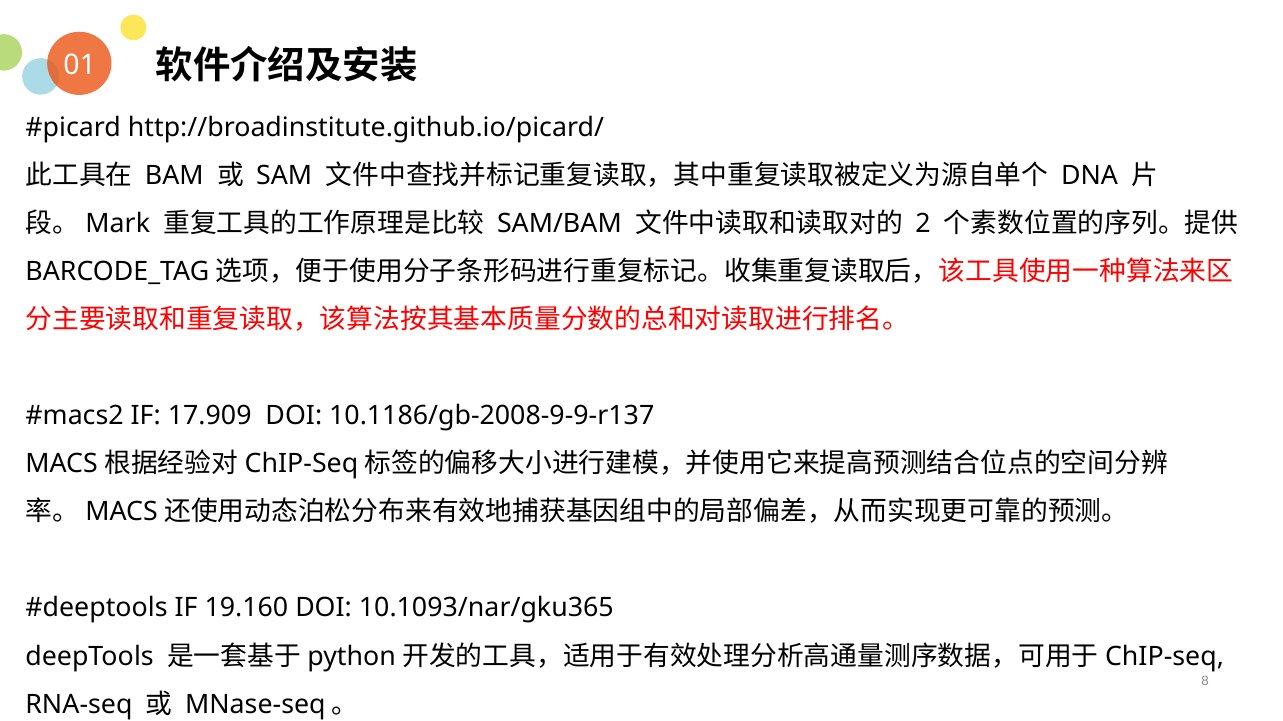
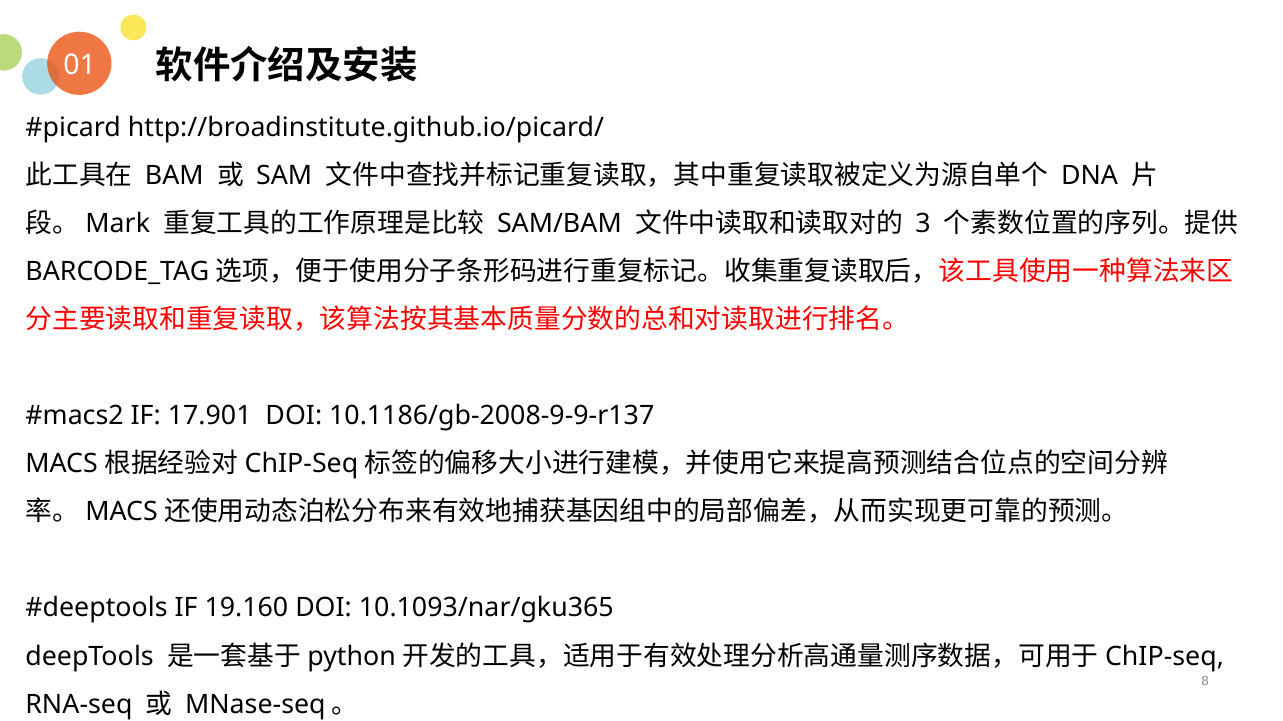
2: 2 -> 3
17.909: 17.909 -> 17.901
